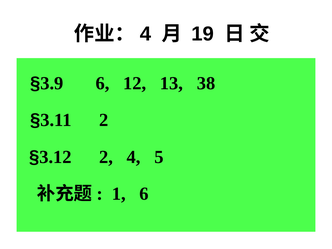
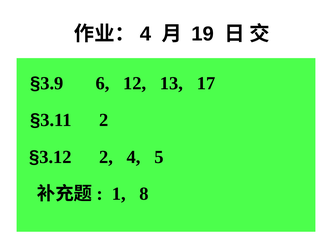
38: 38 -> 17
1 6: 6 -> 8
